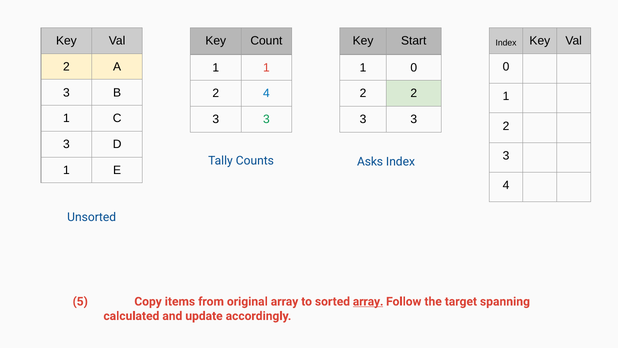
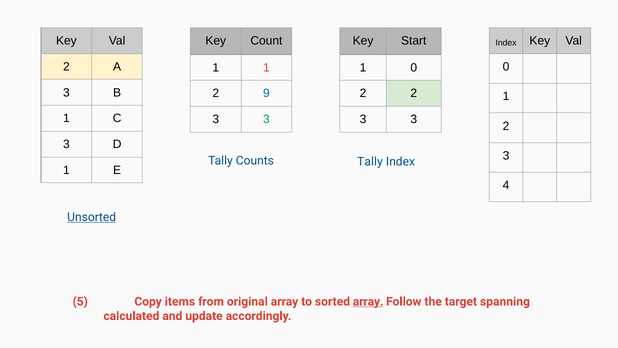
2 4: 4 -> 9
Counts Asks: Asks -> Tally
Unsorted underline: none -> present
